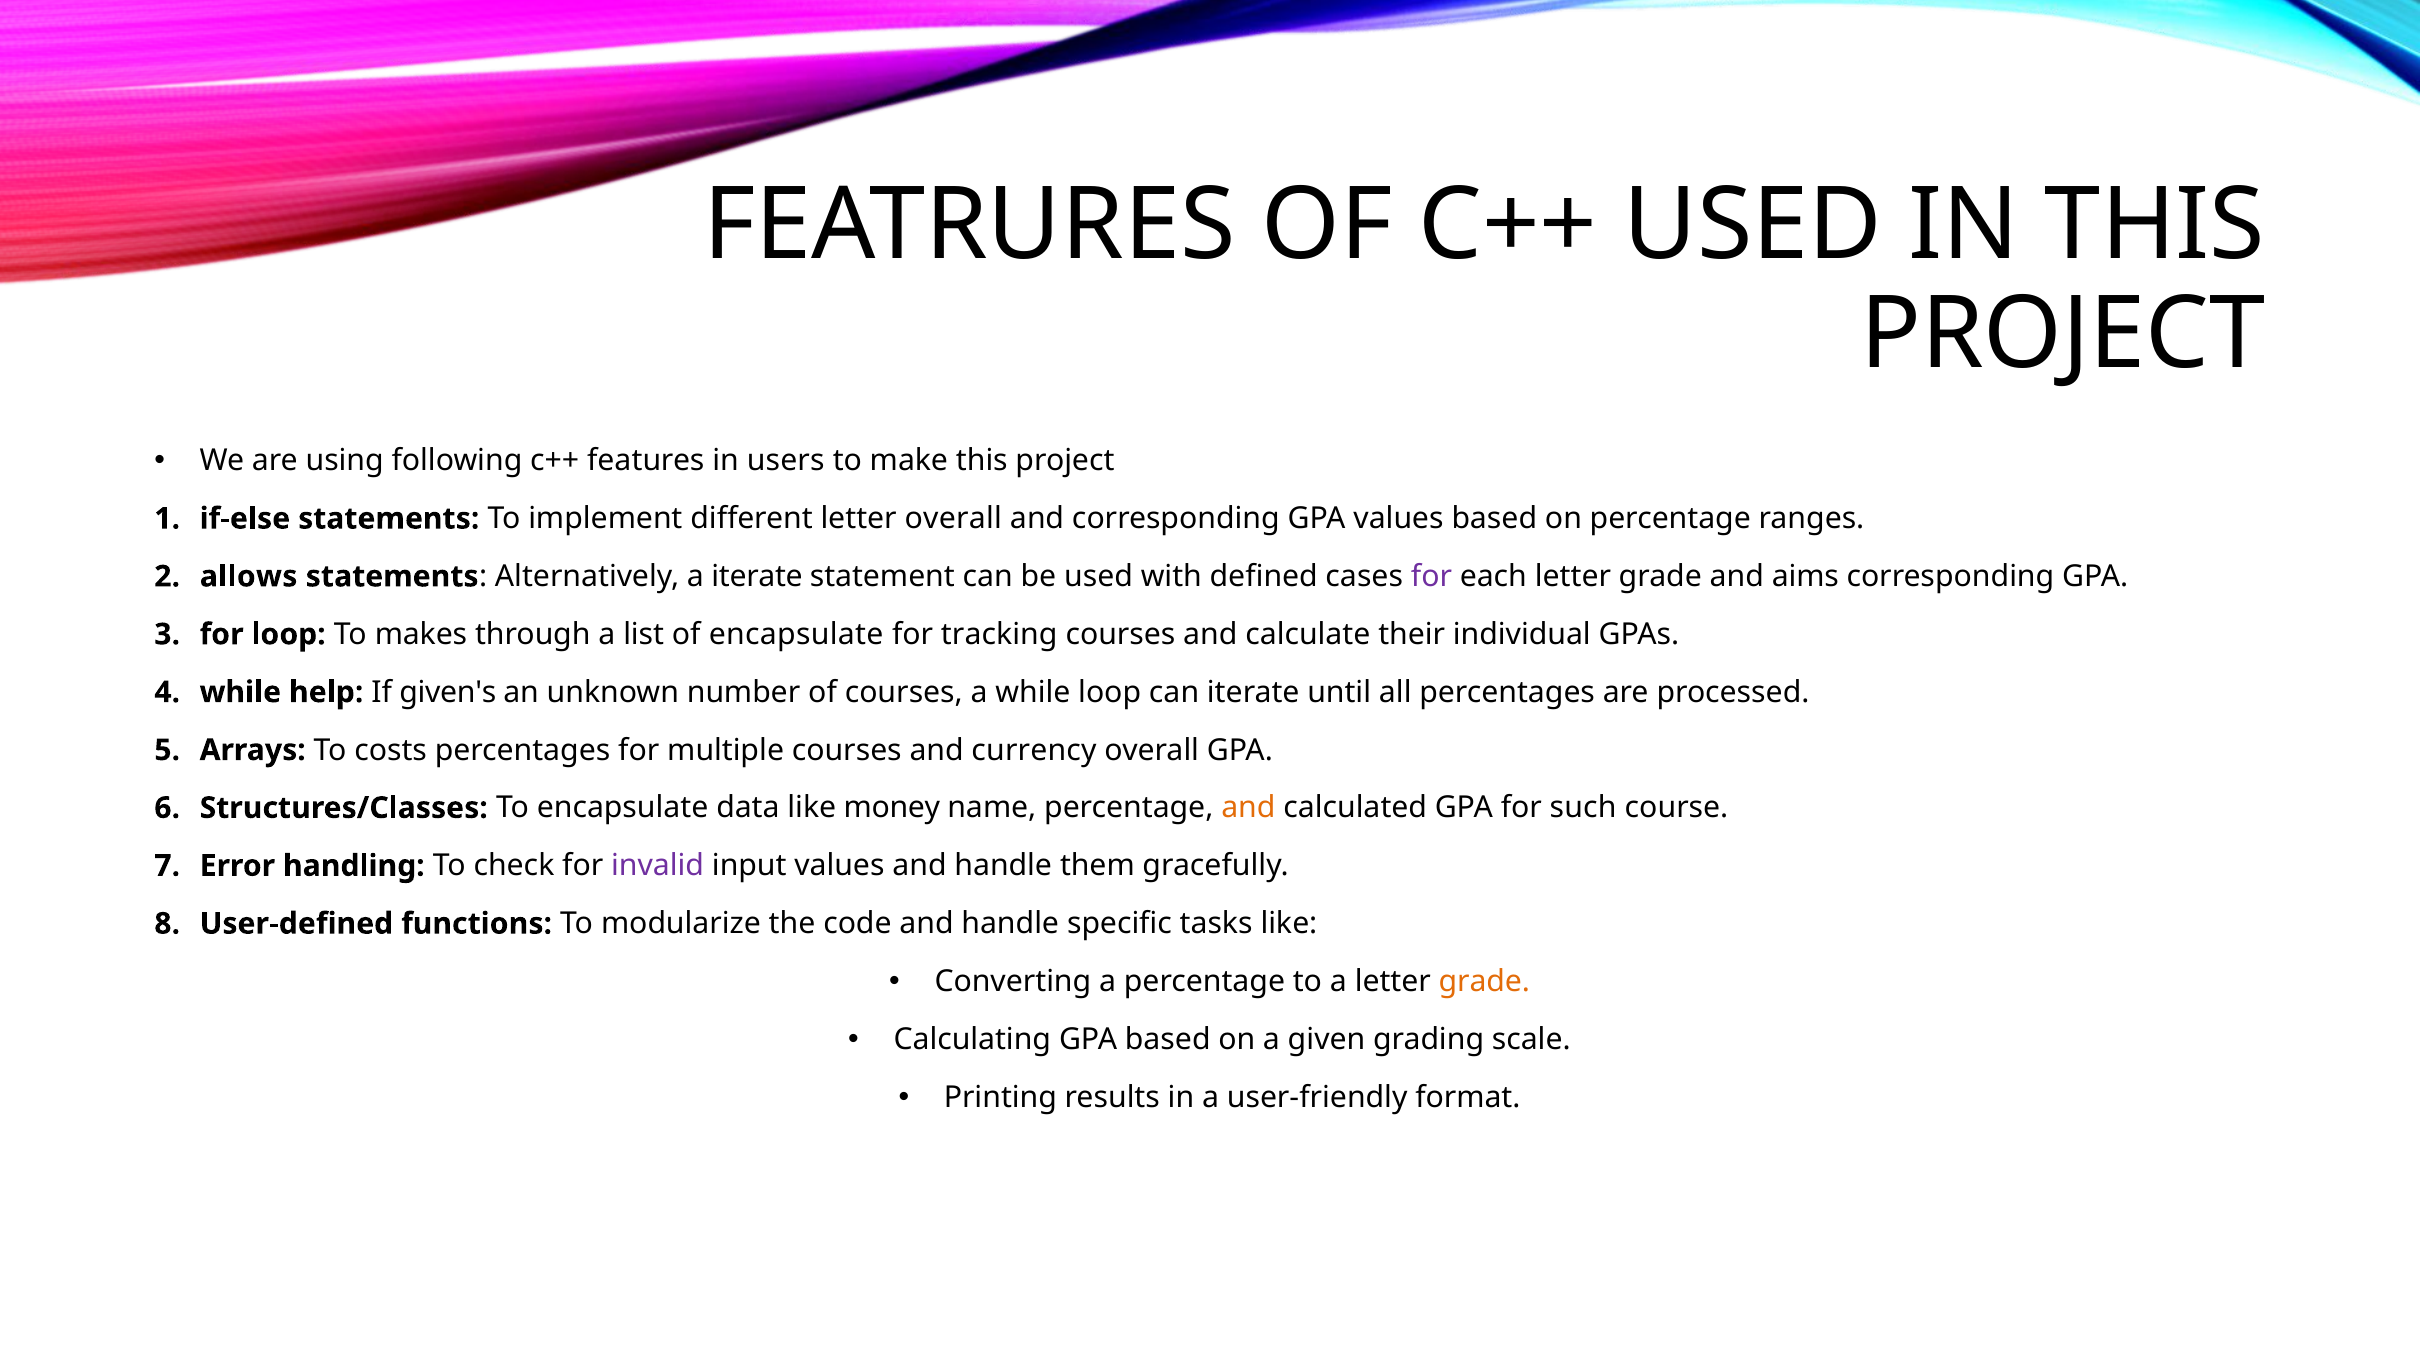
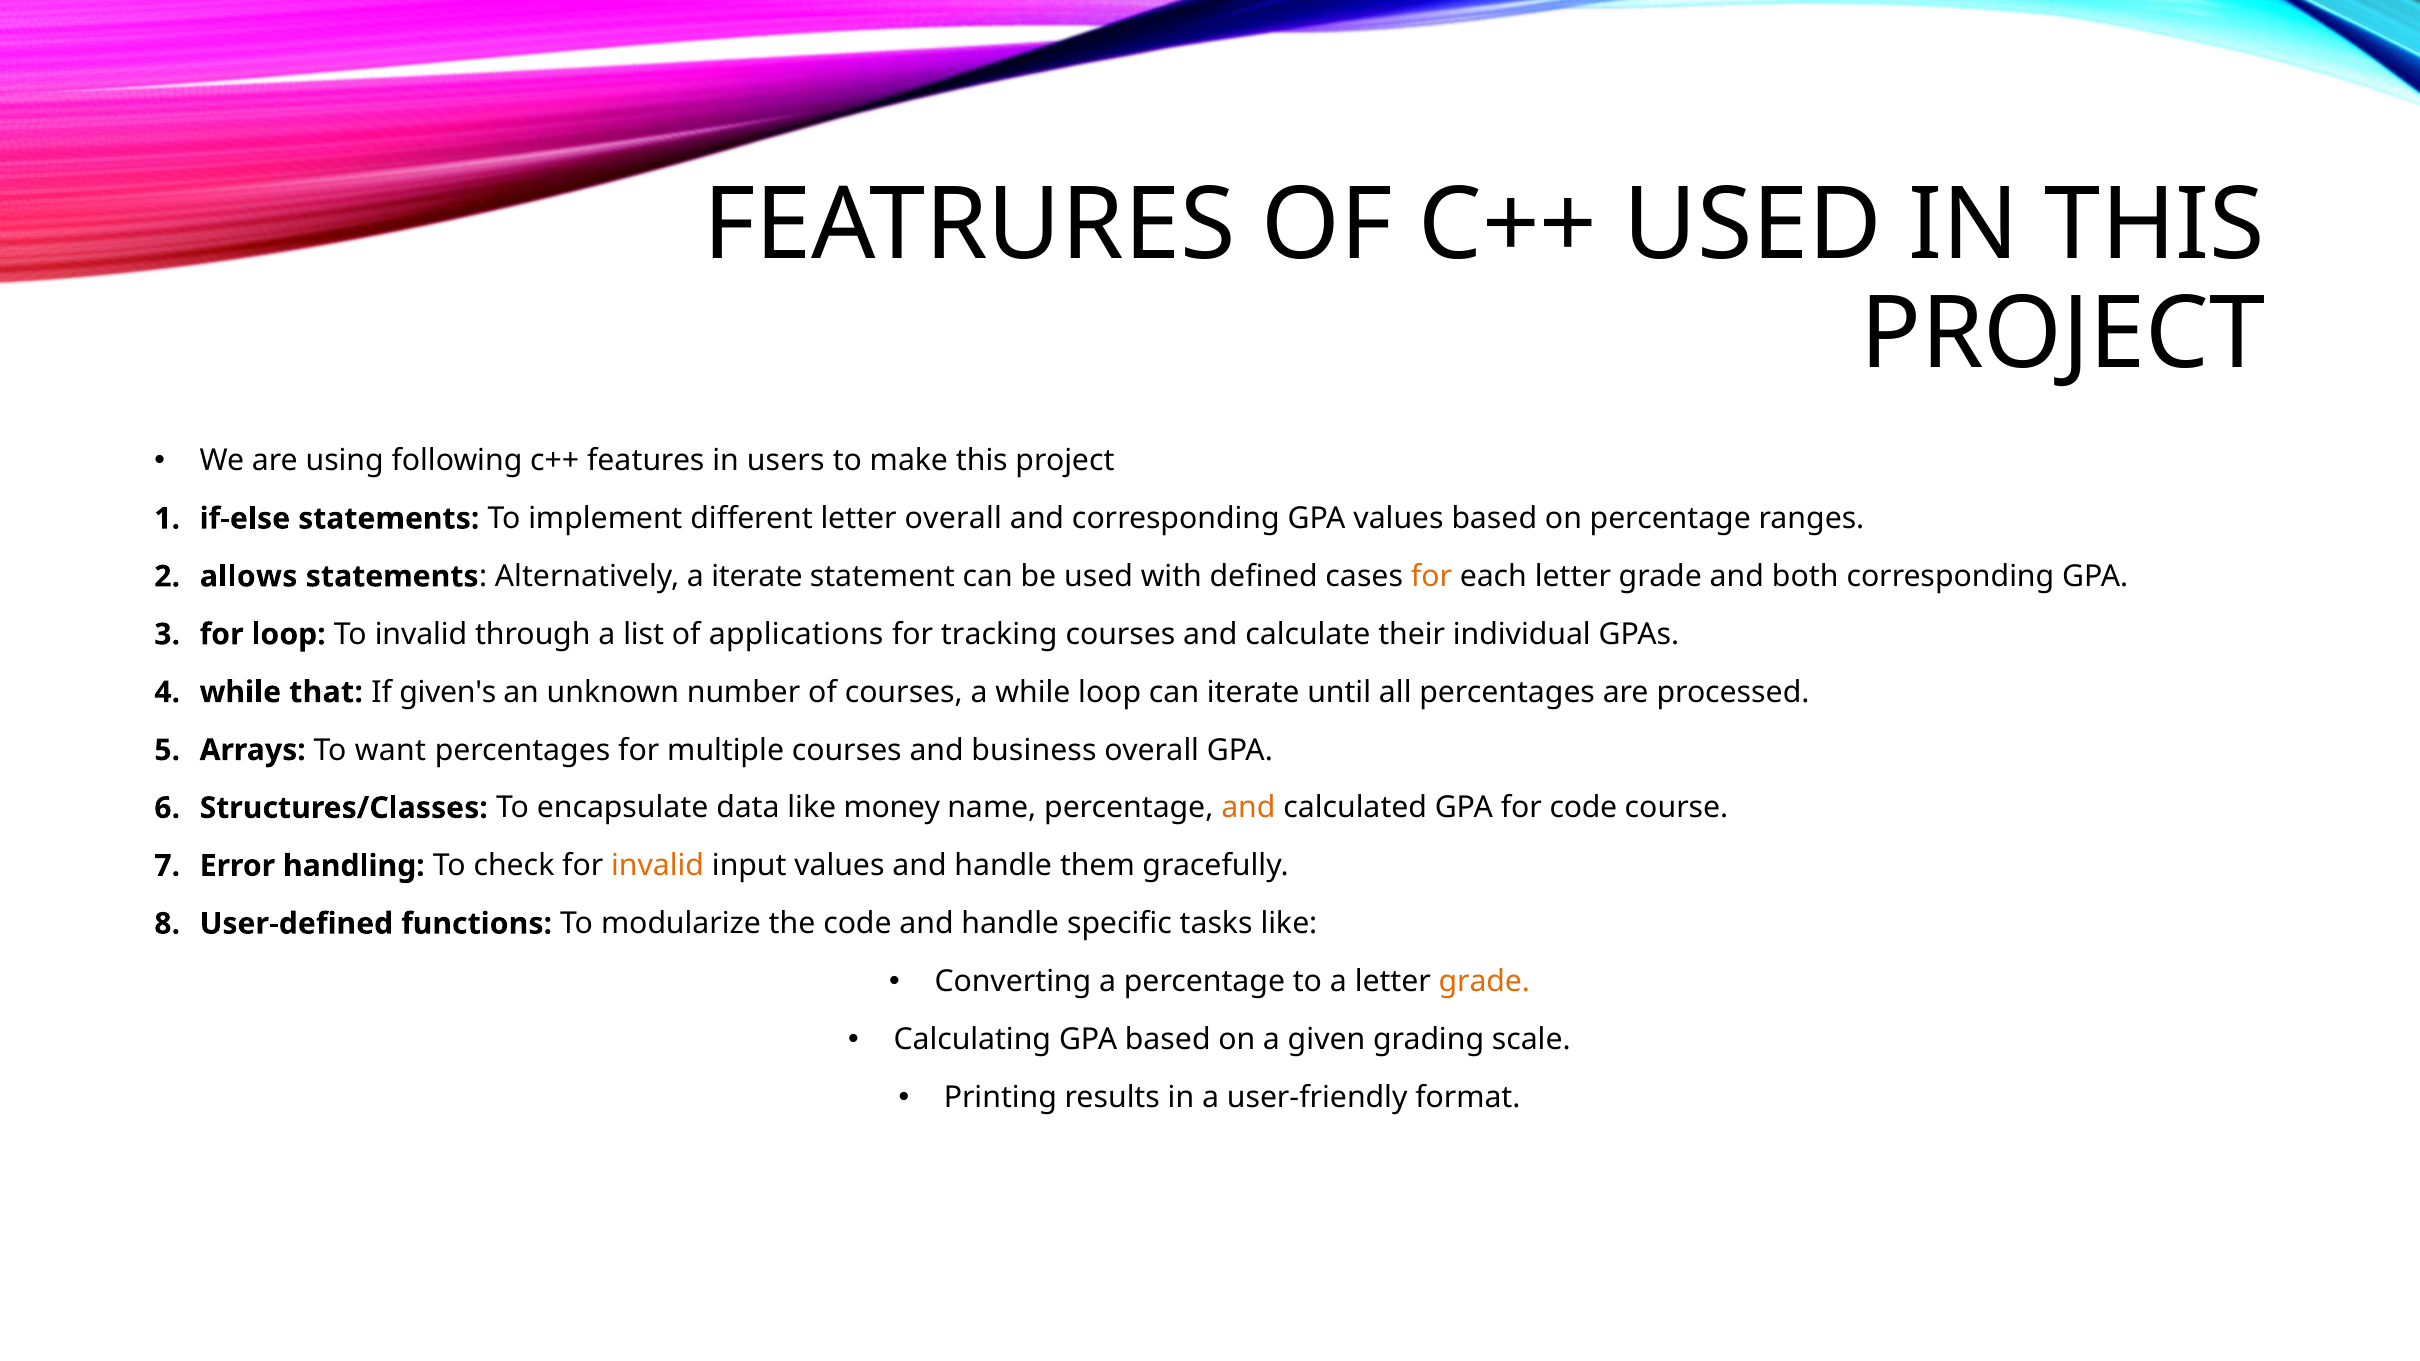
for at (1432, 577) colour: purple -> orange
aims: aims -> both
To makes: makes -> invalid
of encapsulate: encapsulate -> applications
help: help -> that
costs: costs -> want
currency: currency -> business
for such: such -> code
invalid at (658, 866) colour: purple -> orange
